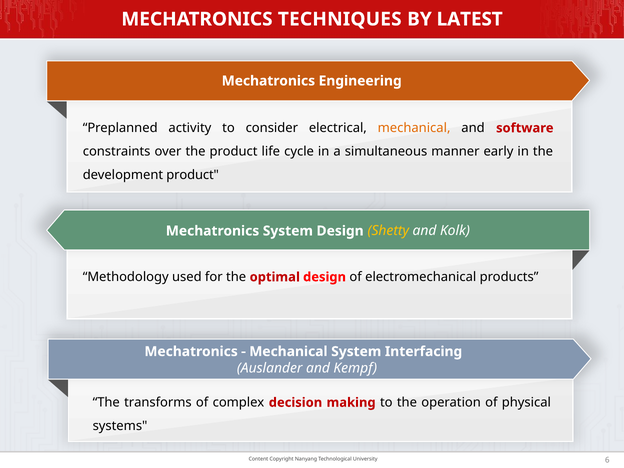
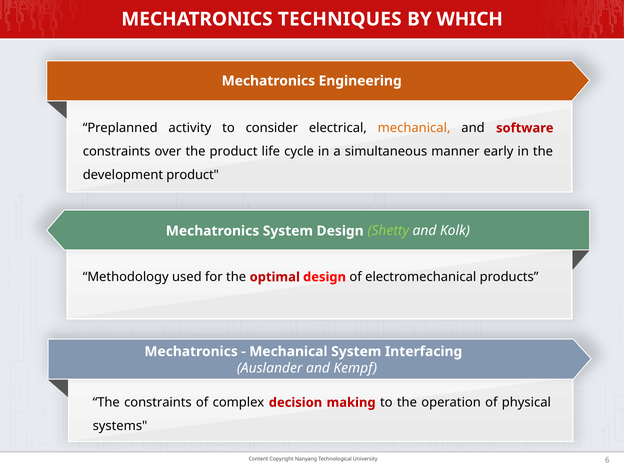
LATEST: LATEST -> WHICH
Shetty colour: yellow -> light green
The transforms: transforms -> constraints
